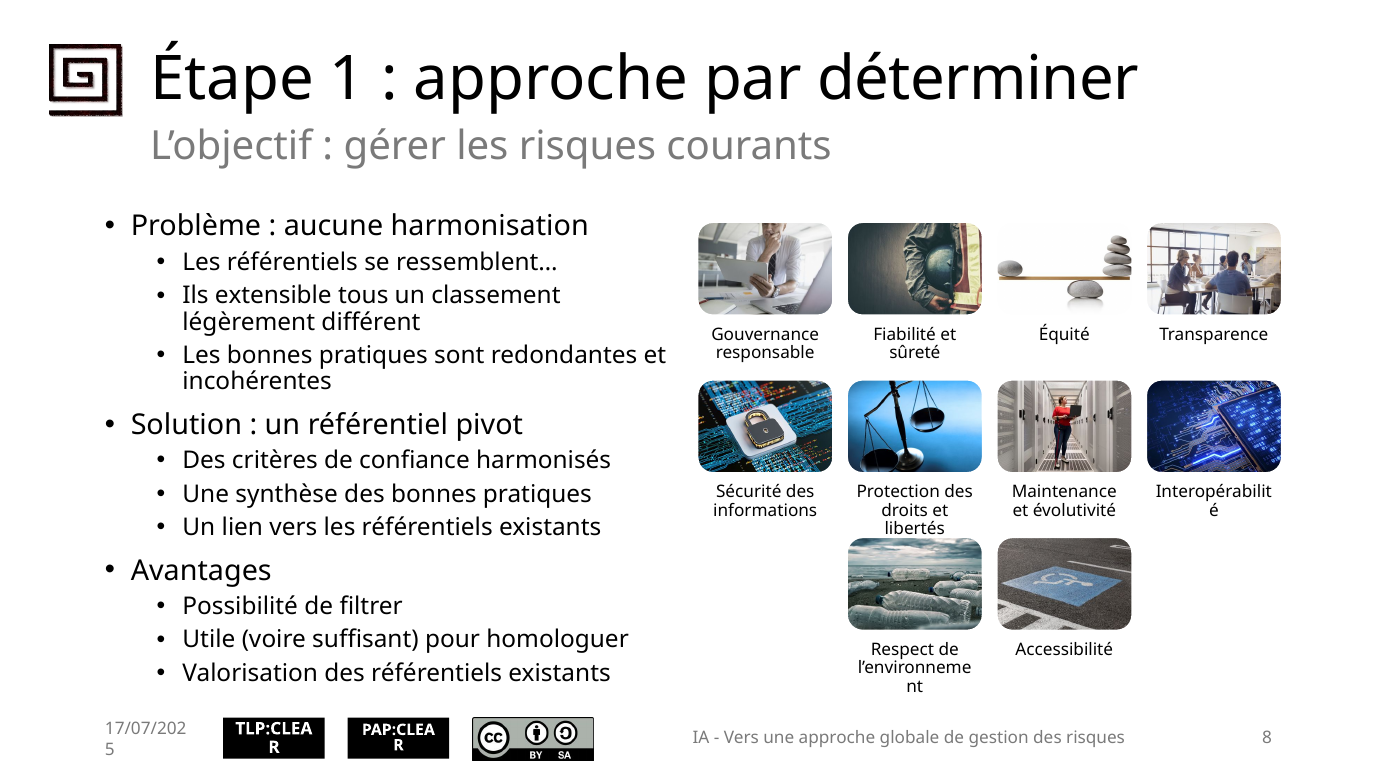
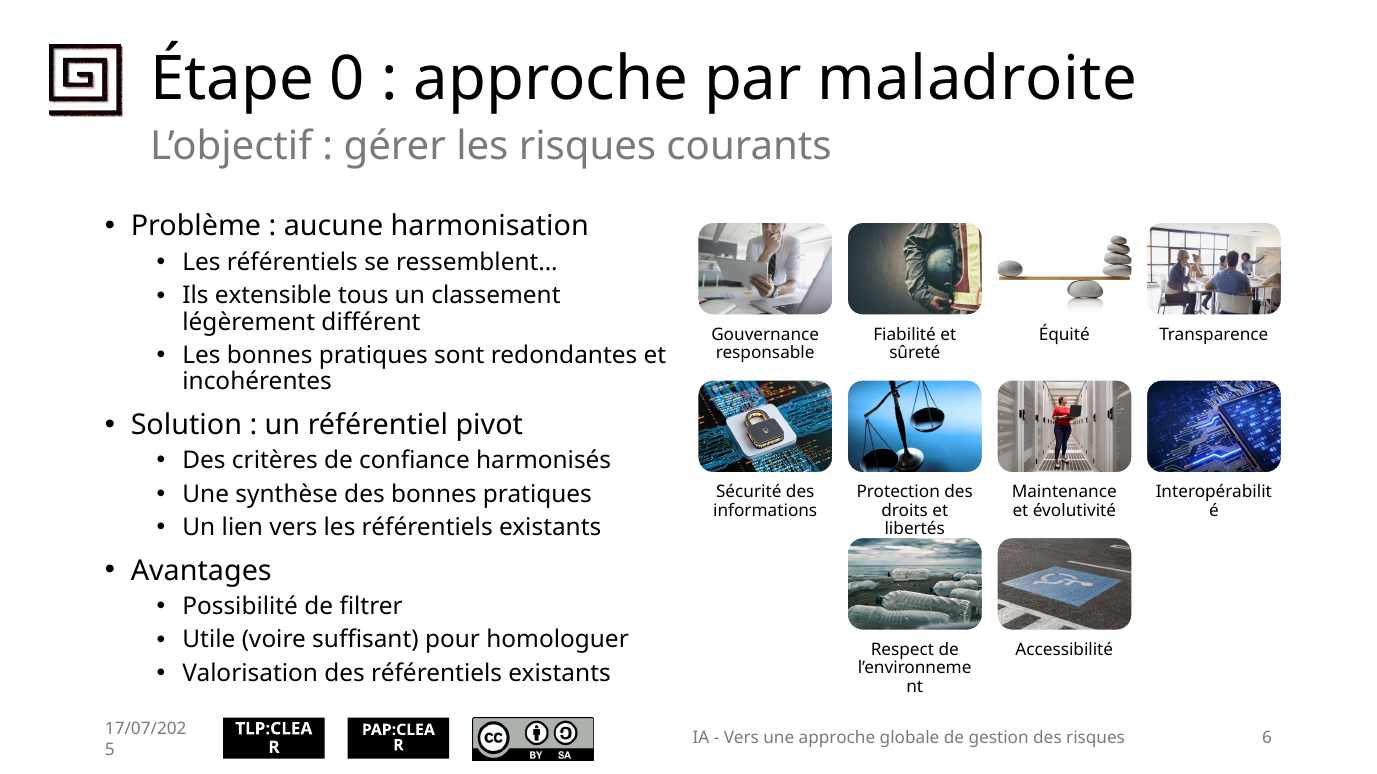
1: 1 -> 0
déterminer: déterminer -> maladroite
8: 8 -> 6
